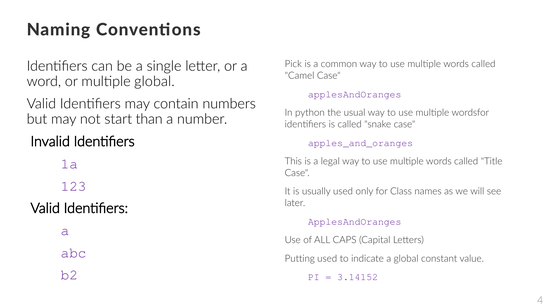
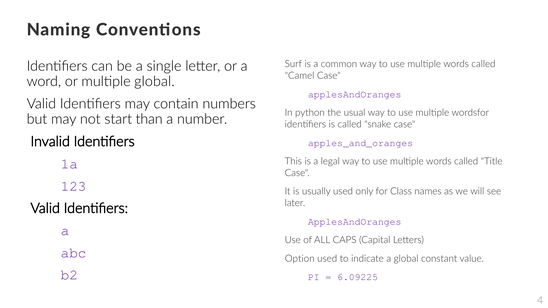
Pick: Pick -> Surf
Putting: Putting -> Option
3.14152: 3.14152 -> 6.09225
